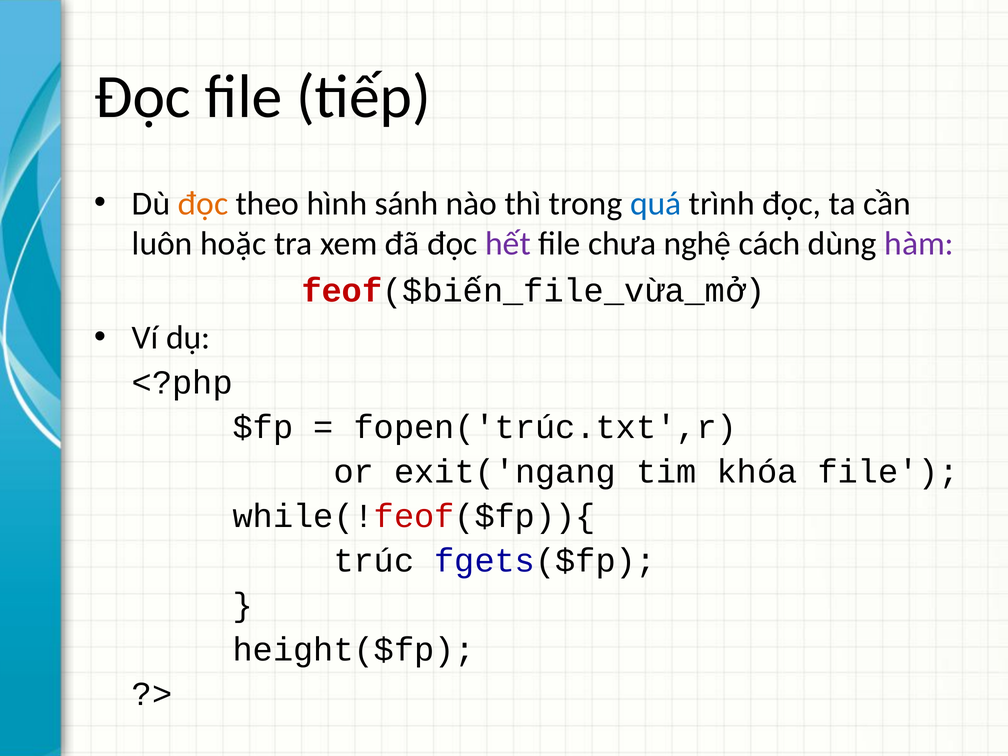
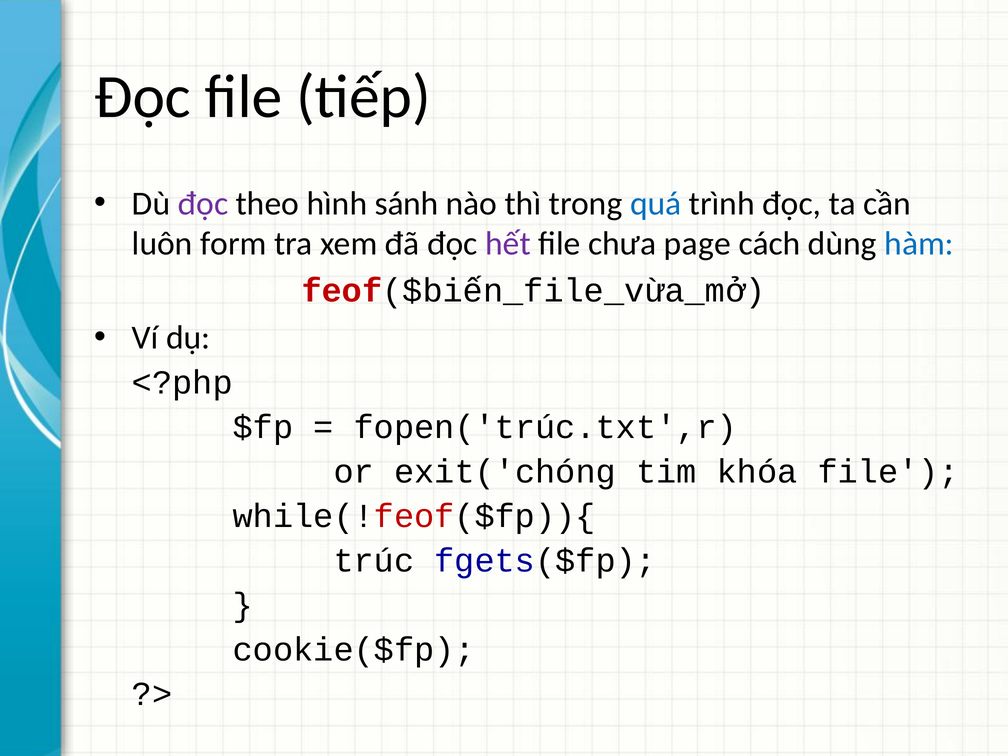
đọc at (203, 204) colour: orange -> purple
hoặc: hoặc -> form
nghệ: nghệ -> page
hàm colour: purple -> blue
exit('ngang: exit('ngang -> exit('chóng
height($fp: height($fp -> cookie($fp
